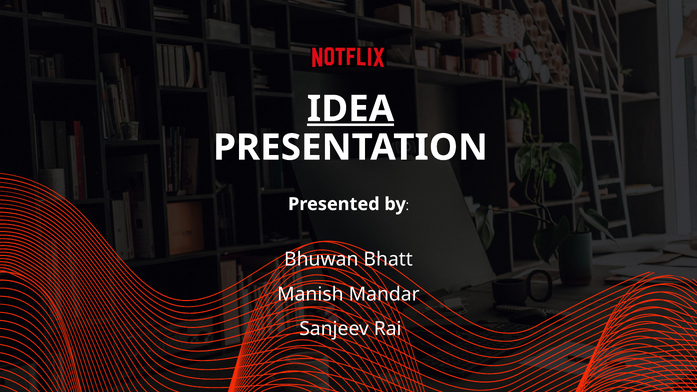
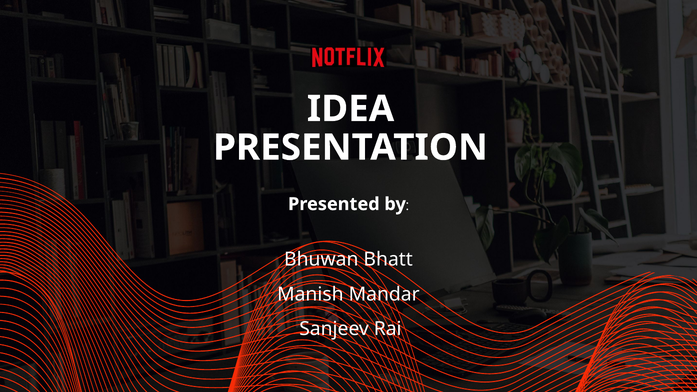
IDEA underline: present -> none
